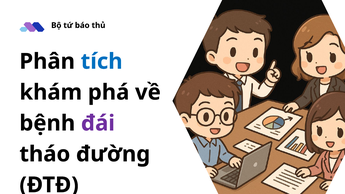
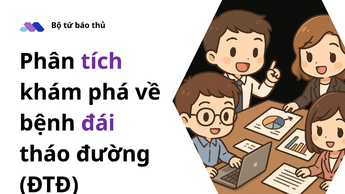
tích colour: blue -> purple
